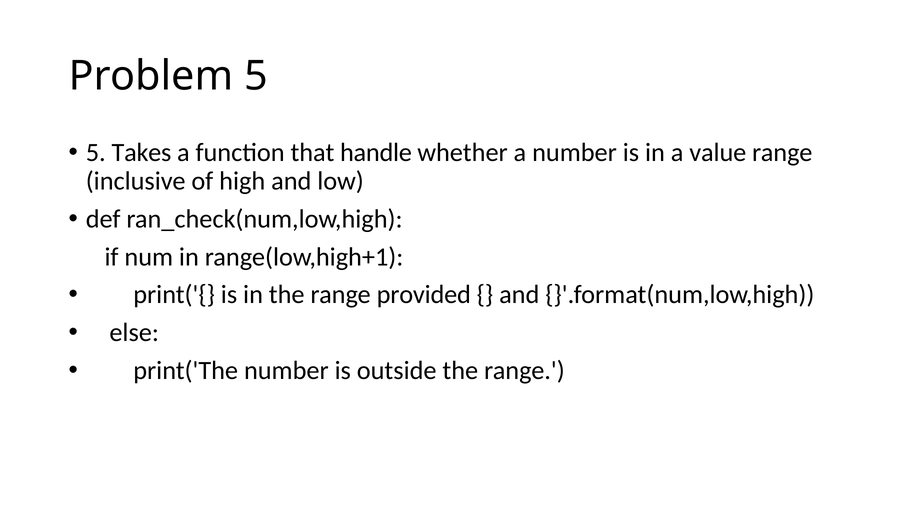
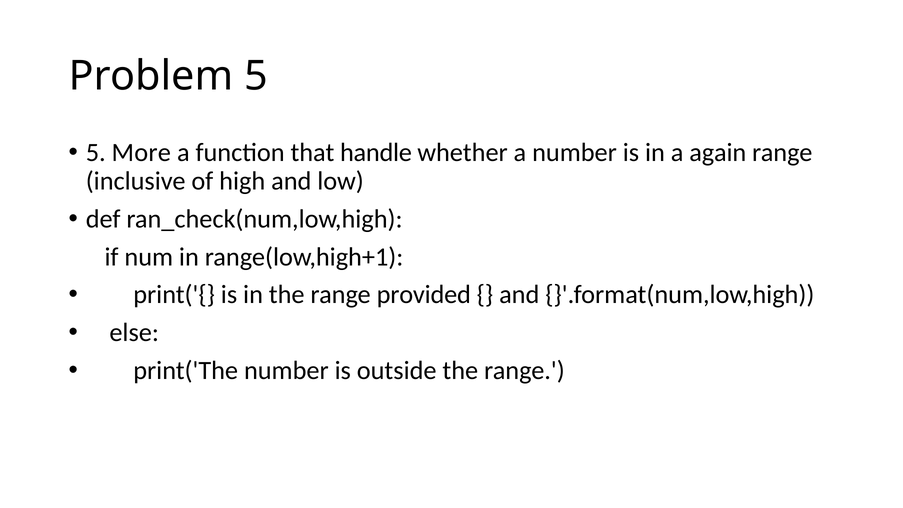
Takes: Takes -> More
value: value -> again
